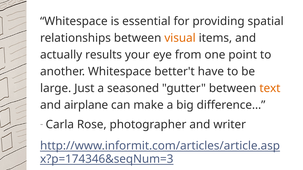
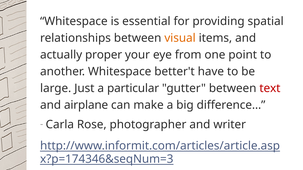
results: results -> proper
seasoned: seasoned -> particular
text colour: orange -> red
